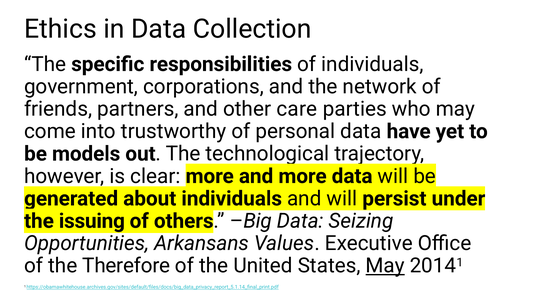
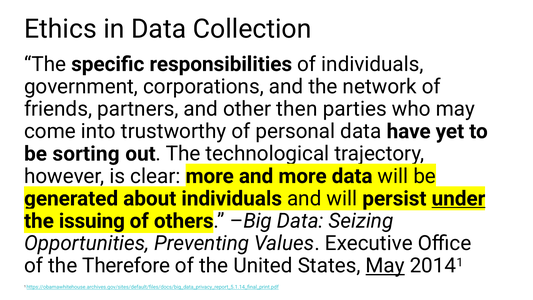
care: care -> then
models: models -> sorting
under underline: none -> present
Arkansans: Arkansans -> Preventing
